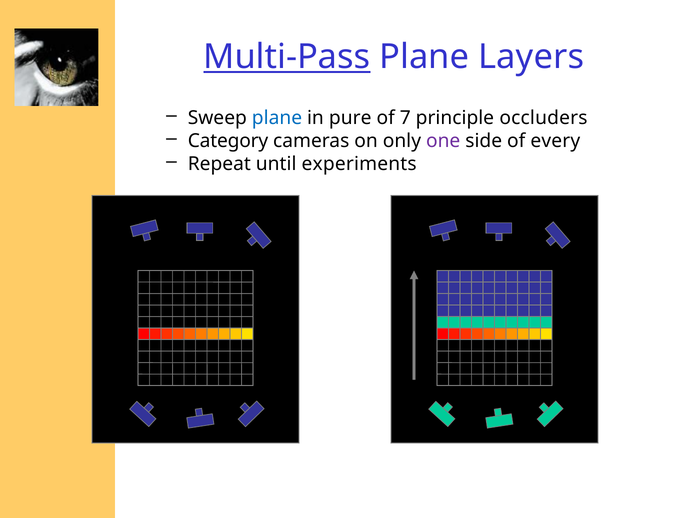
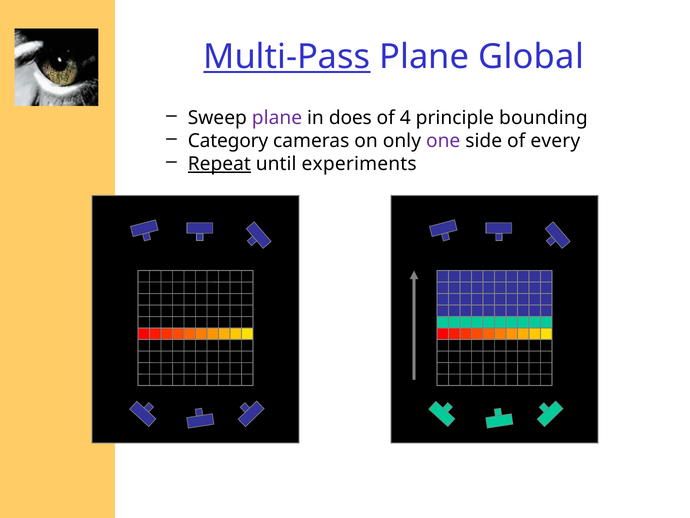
Layers: Layers -> Global
plane at (277, 118) colour: blue -> purple
pure: pure -> does
7: 7 -> 4
occluders: occluders -> bounding
Repeat underline: none -> present
